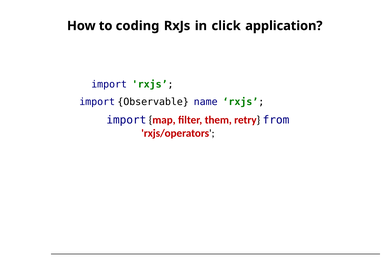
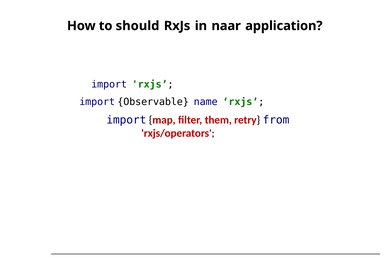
coding: coding -> should
click: click -> naar
